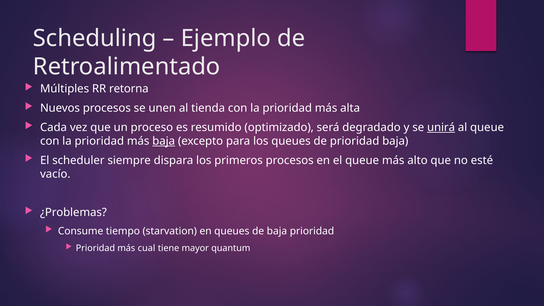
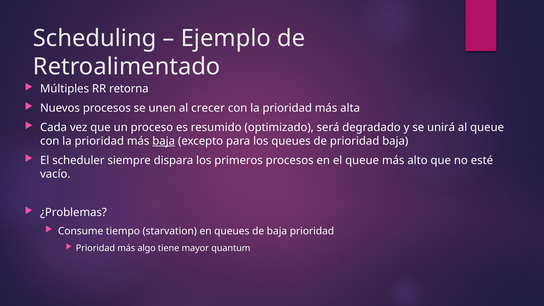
tienda: tienda -> crecer
unirá underline: present -> none
cual: cual -> algo
